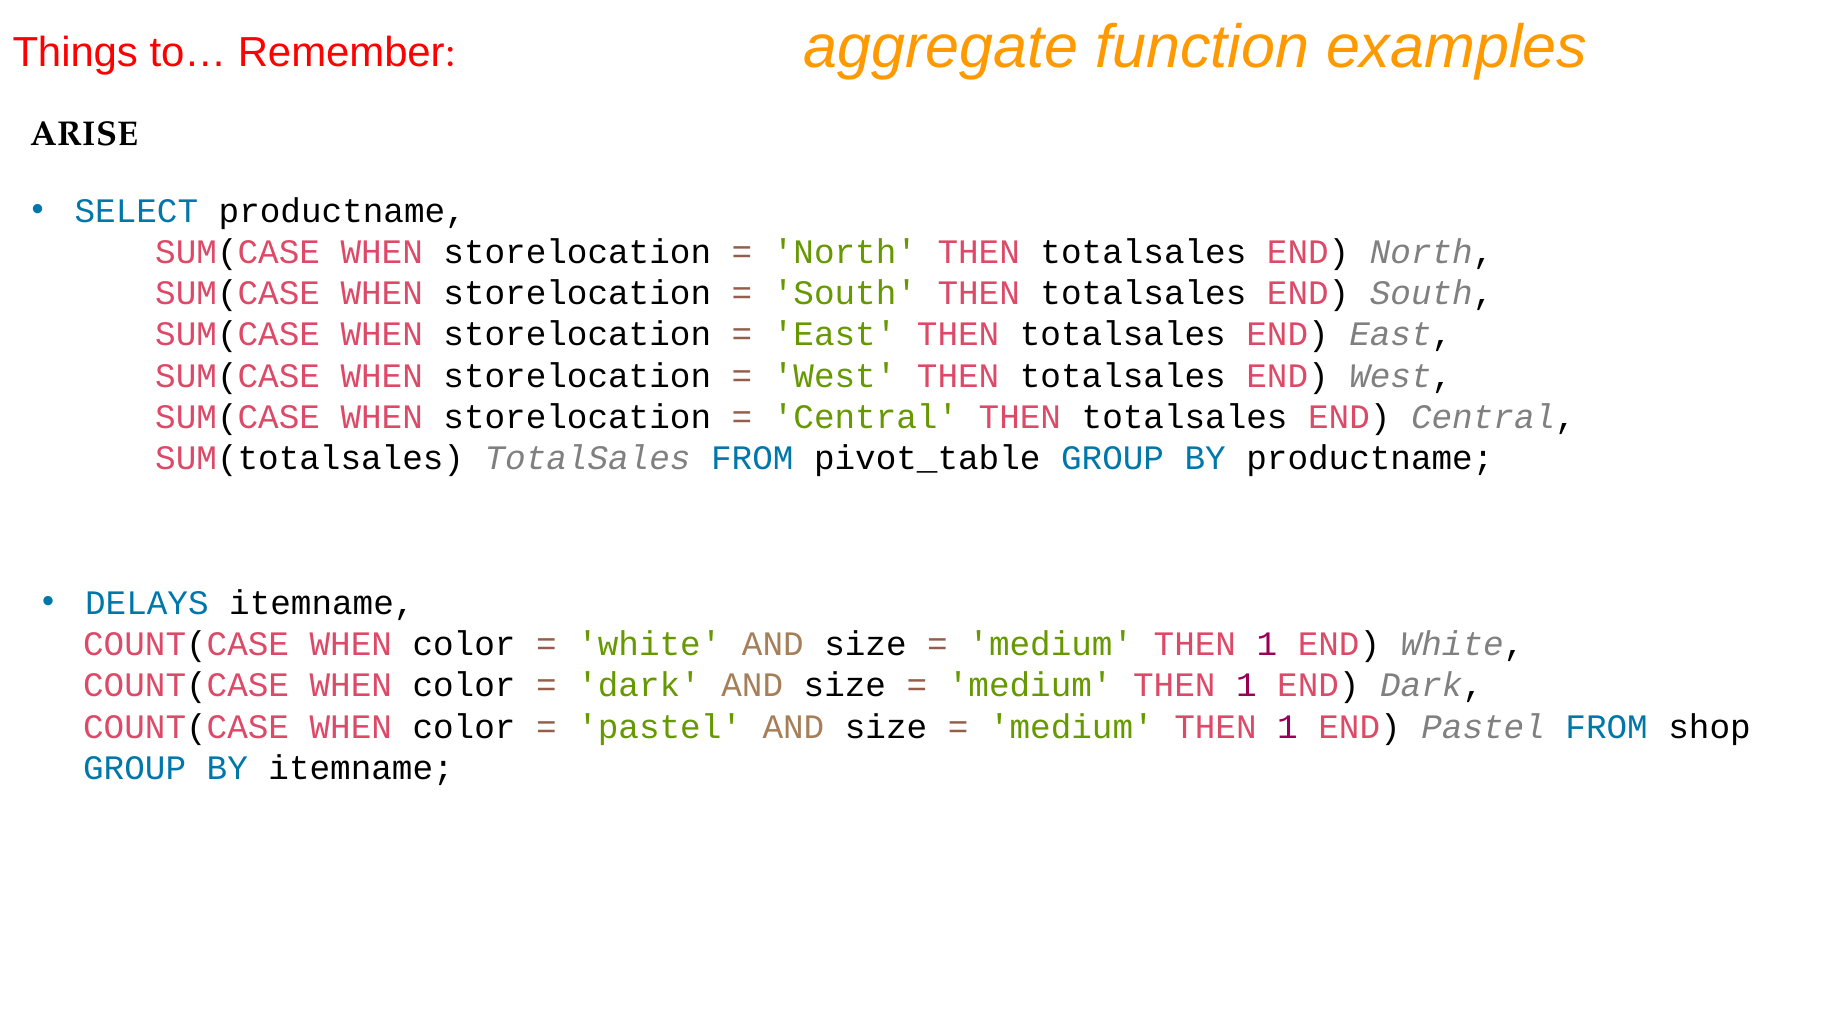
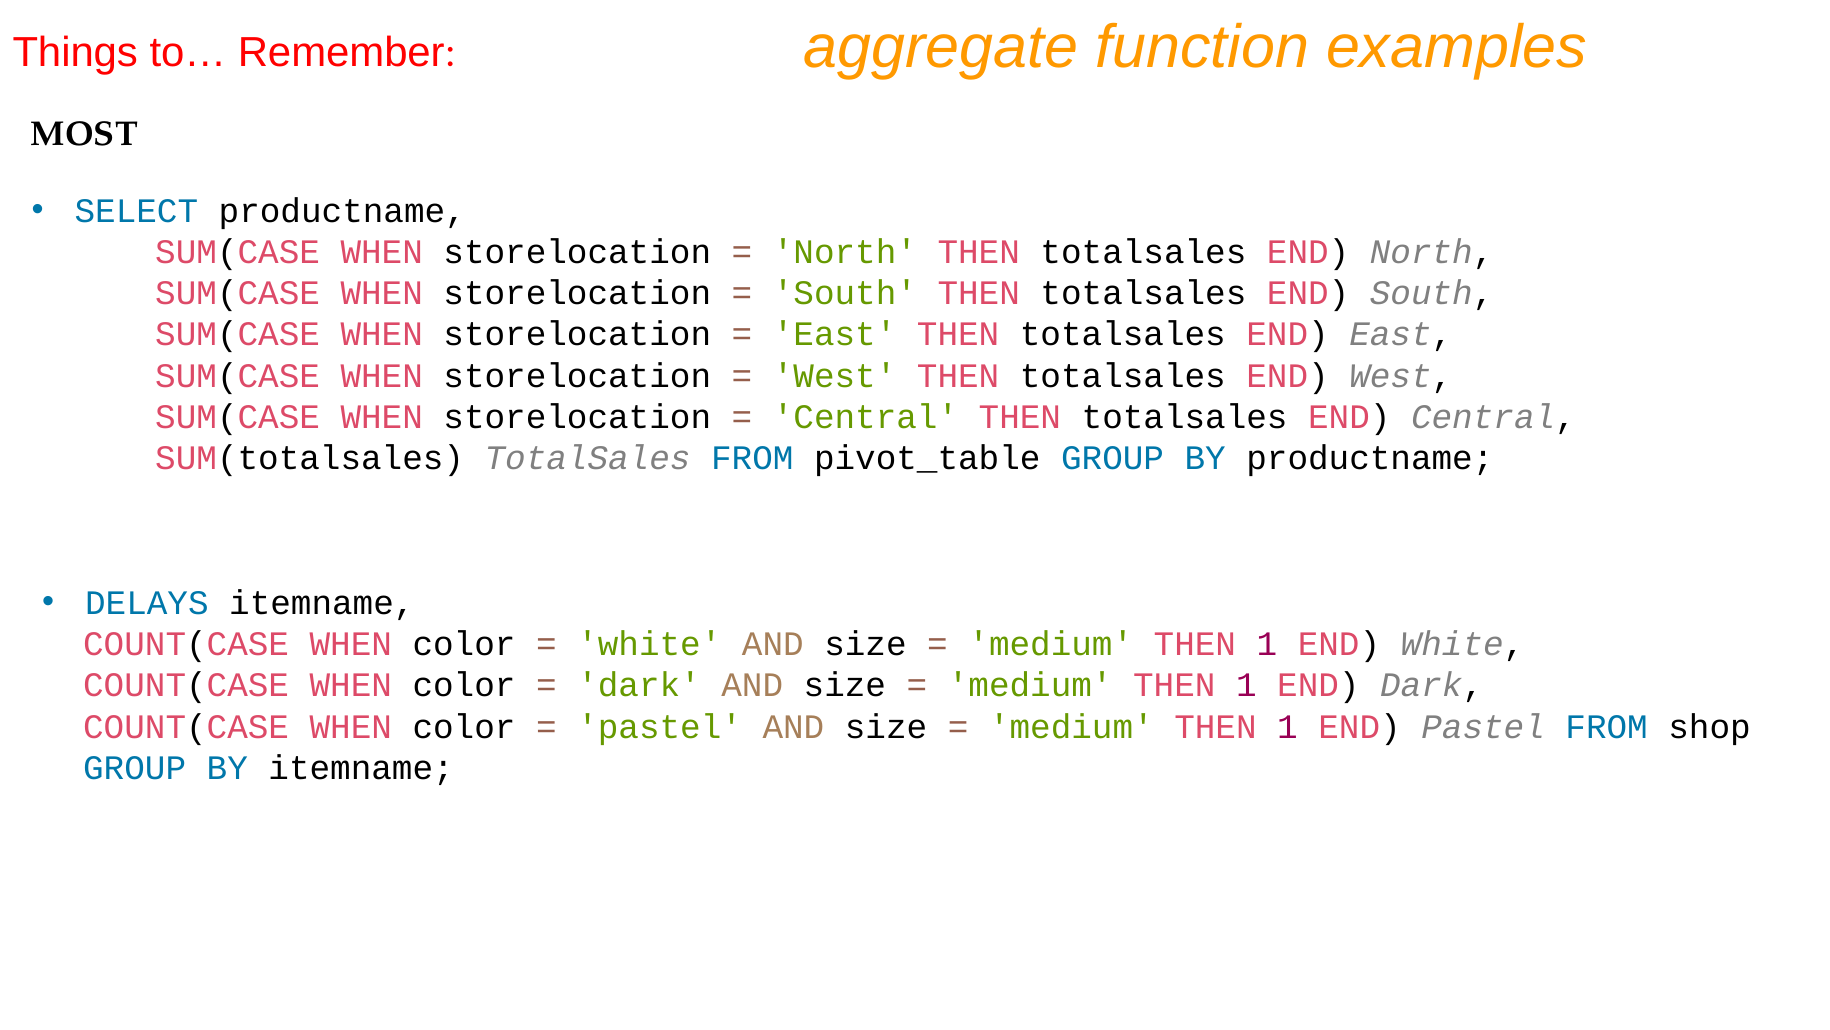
ARISE: ARISE -> MOST
